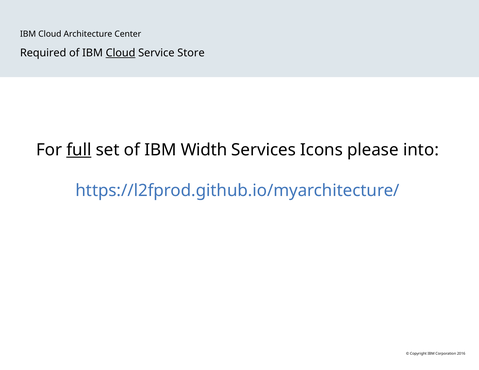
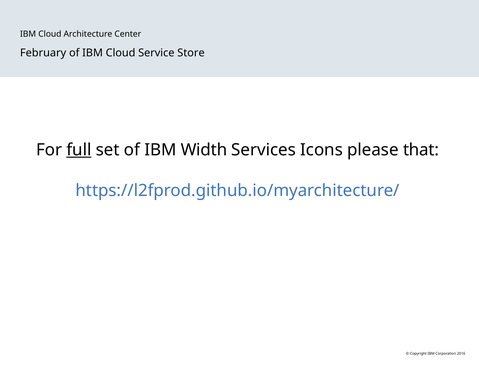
Required: Required -> February
Cloud at (121, 53) underline: present -> none
into: into -> that
